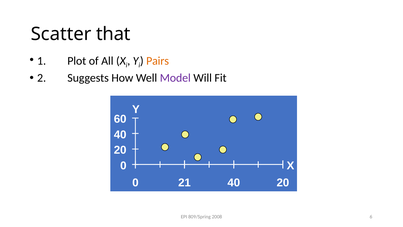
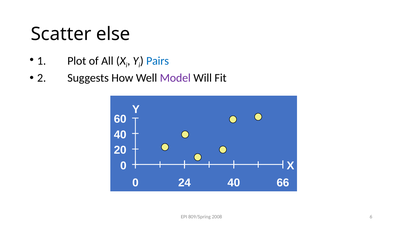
that: that -> else
Pairs colour: orange -> blue
21: 21 -> 24
40 20: 20 -> 66
